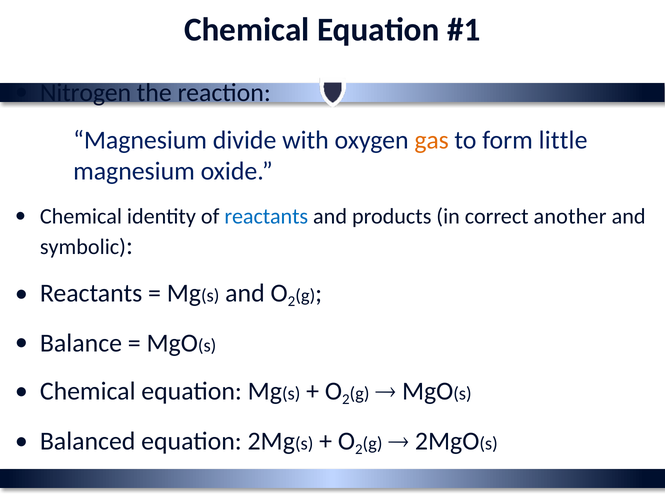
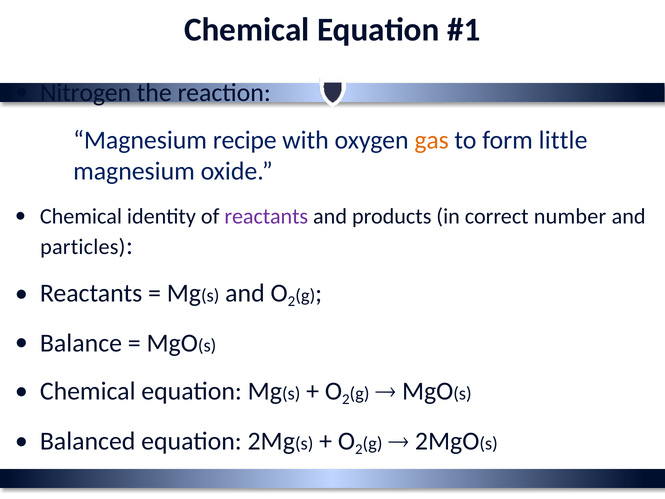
divide: divide -> recipe
reactants at (266, 216) colour: blue -> purple
another: another -> number
symbolic: symbolic -> particles
